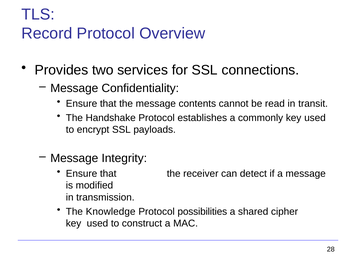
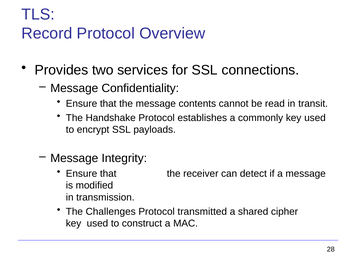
Knowledge: Knowledge -> Challenges
possibilities: possibilities -> transmitted
